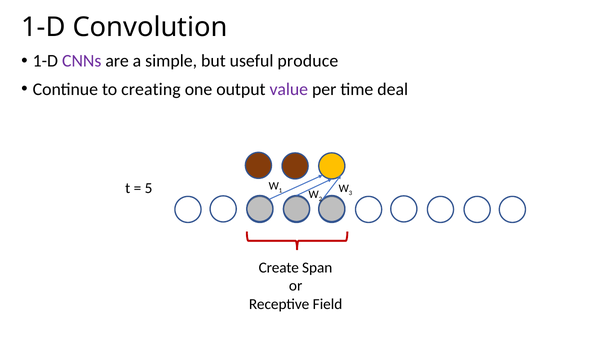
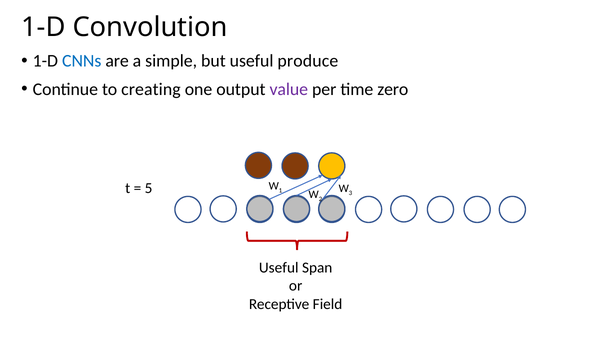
CNNs colour: purple -> blue
deal: deal -> zero
Create at (279, 268): Create -> Useful
